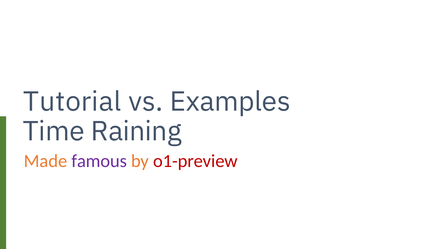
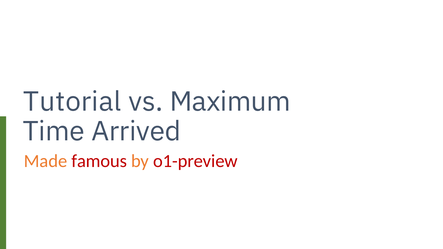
Examples: Examples -> Maximum
Raining: Raining -> Arrived
famous colour: purple -> red
